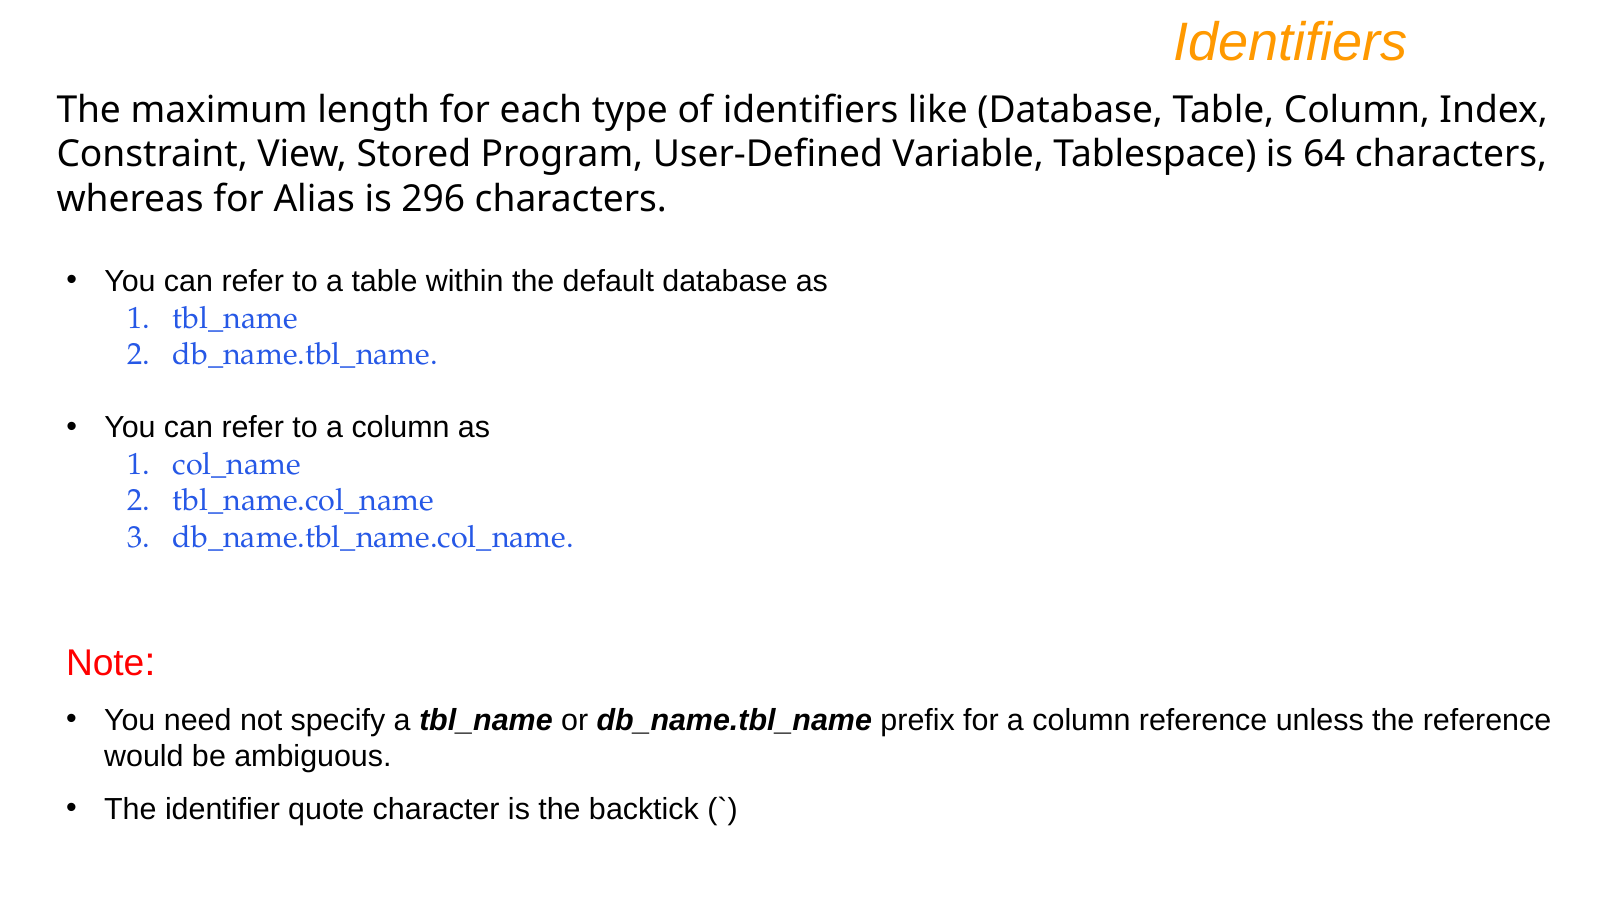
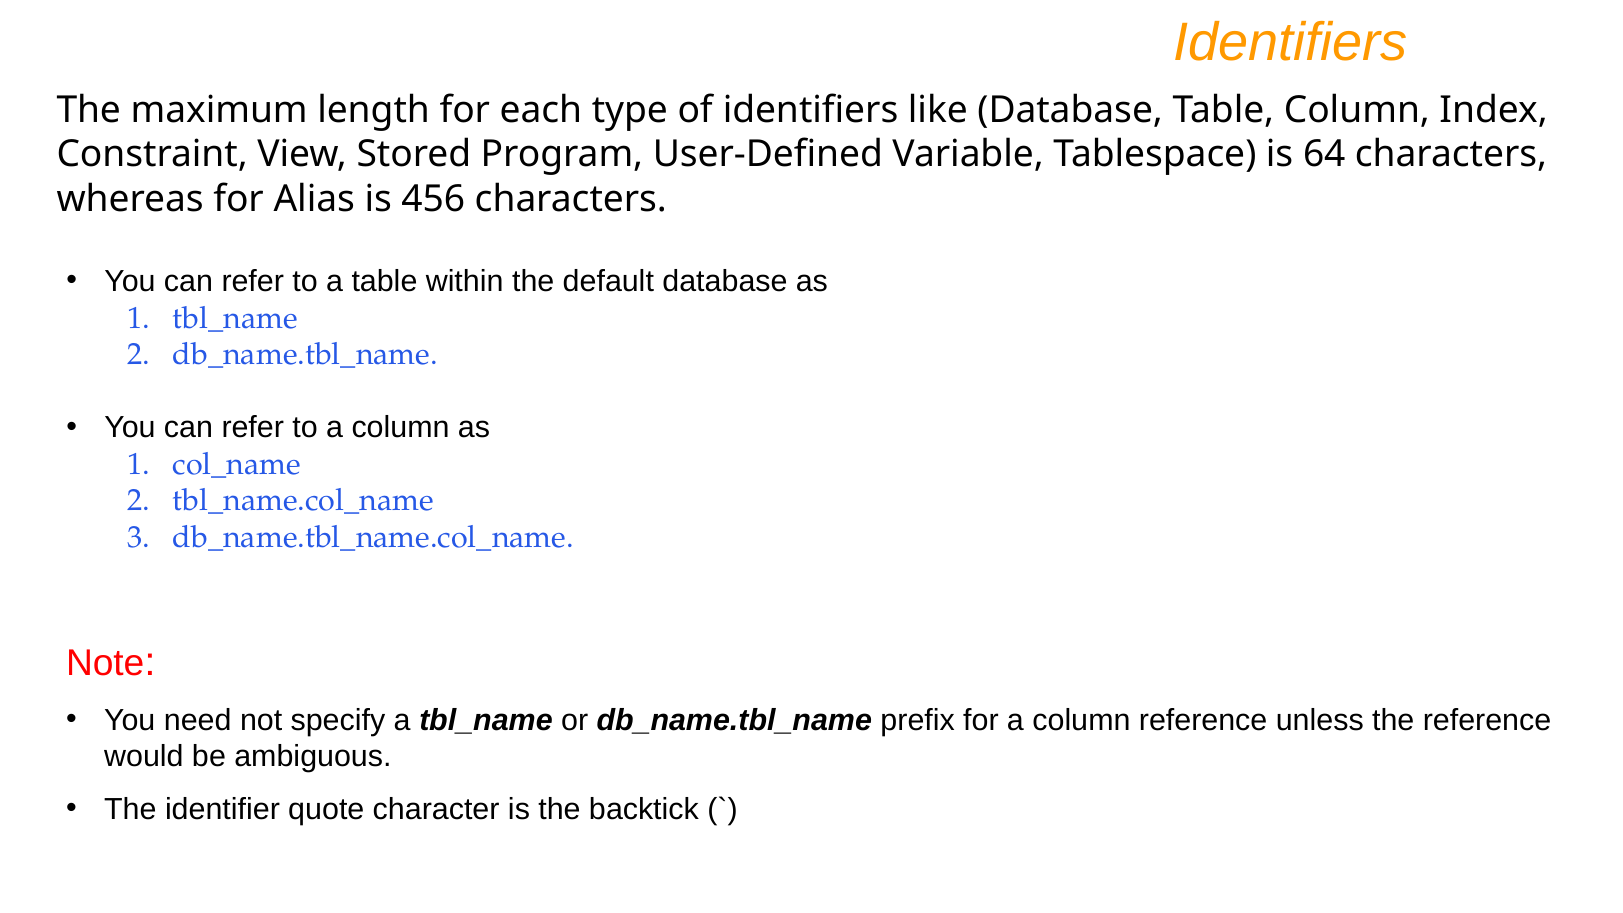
296: 296 -> 456
